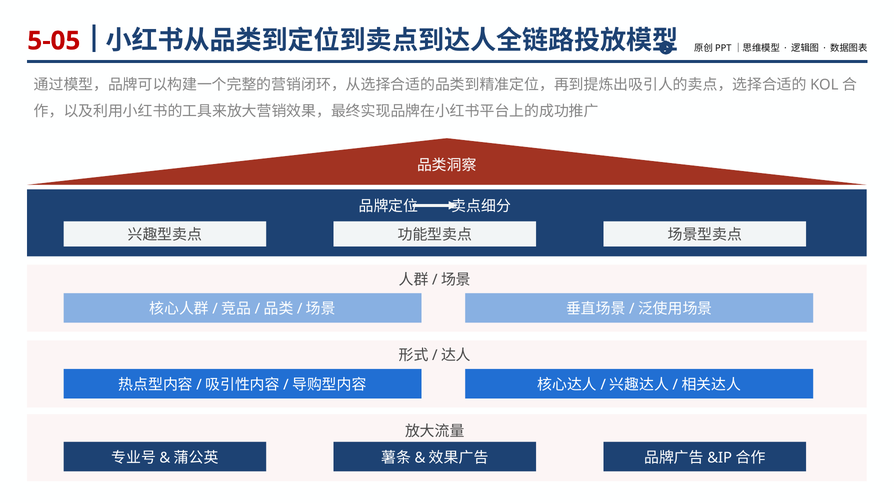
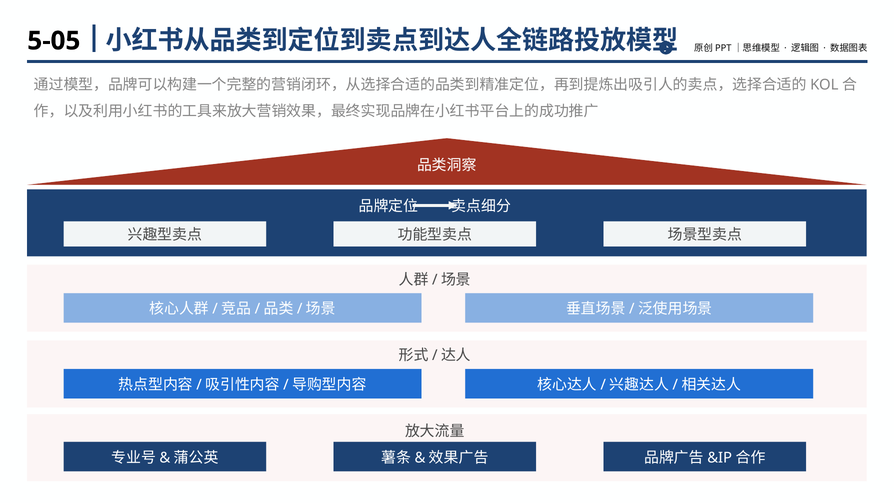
5-05 colour: red -> black
